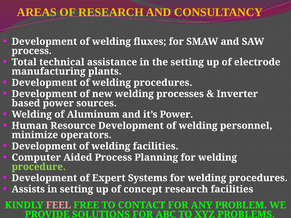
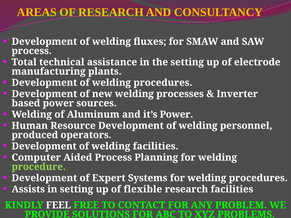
minimize: minimize -> produced
concept: concept -> flexible
FEEL colour: pink -> white
